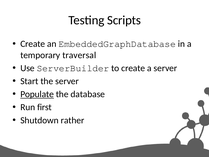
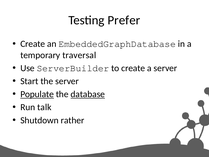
Scripts: Scripts -> Prefer
database underline: none -> present
first: first -> talk
